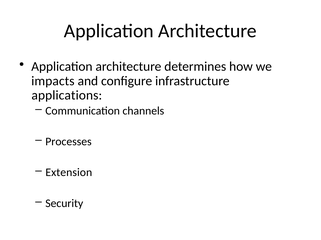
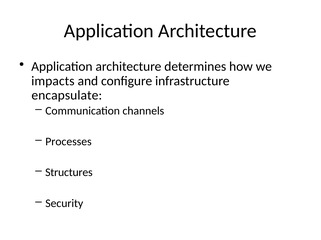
applications: applications -> encapsulate
Extension: Extension -> Structures
